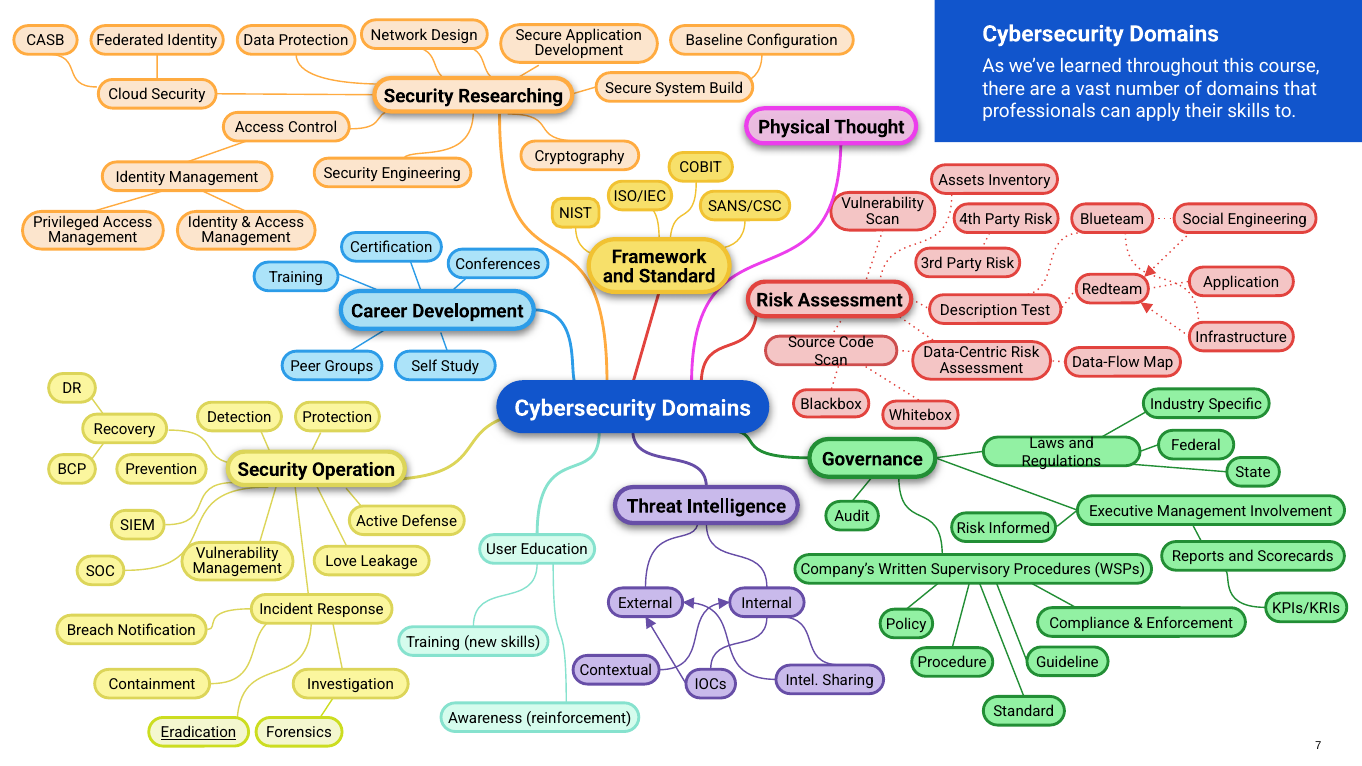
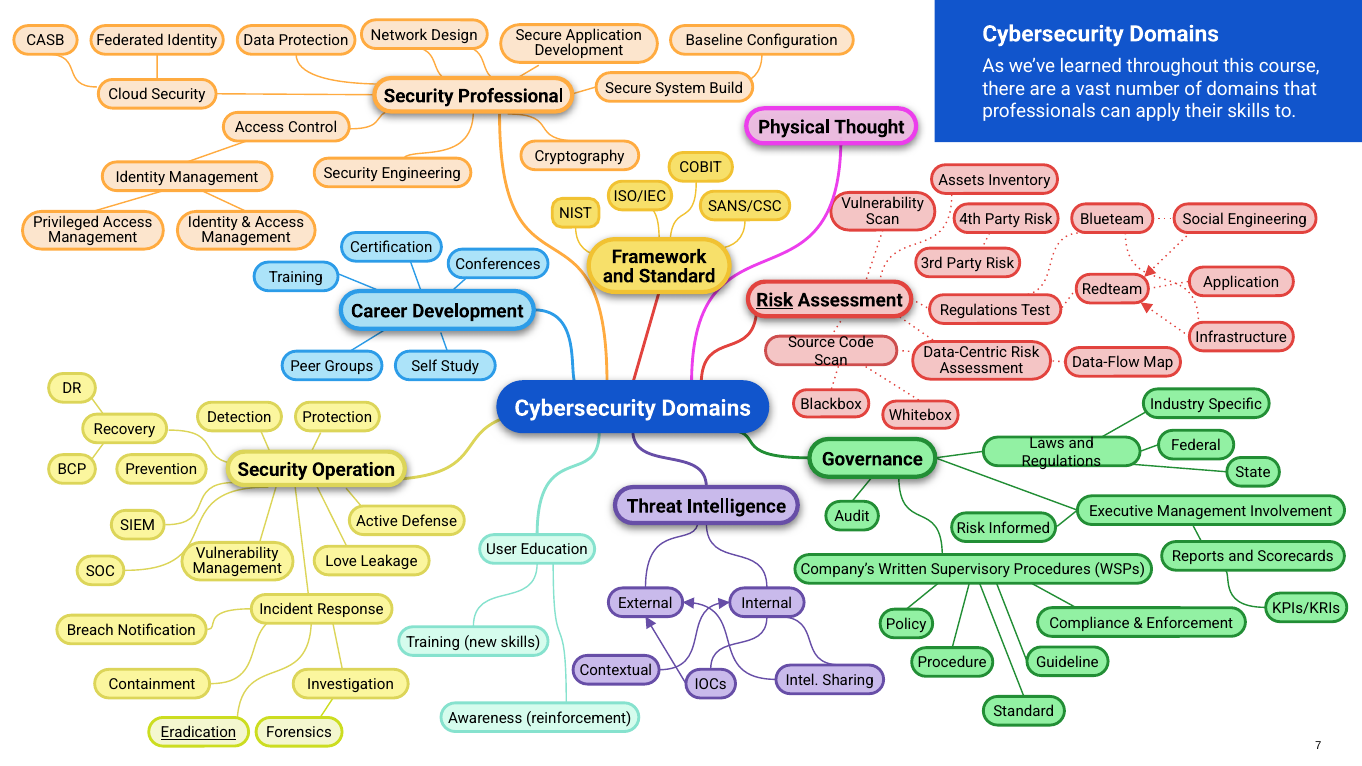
Researching: Researching -> Professional
Risk at (775, 300) underline: none -> present
Description at (979, 310): Description -> Regulations
